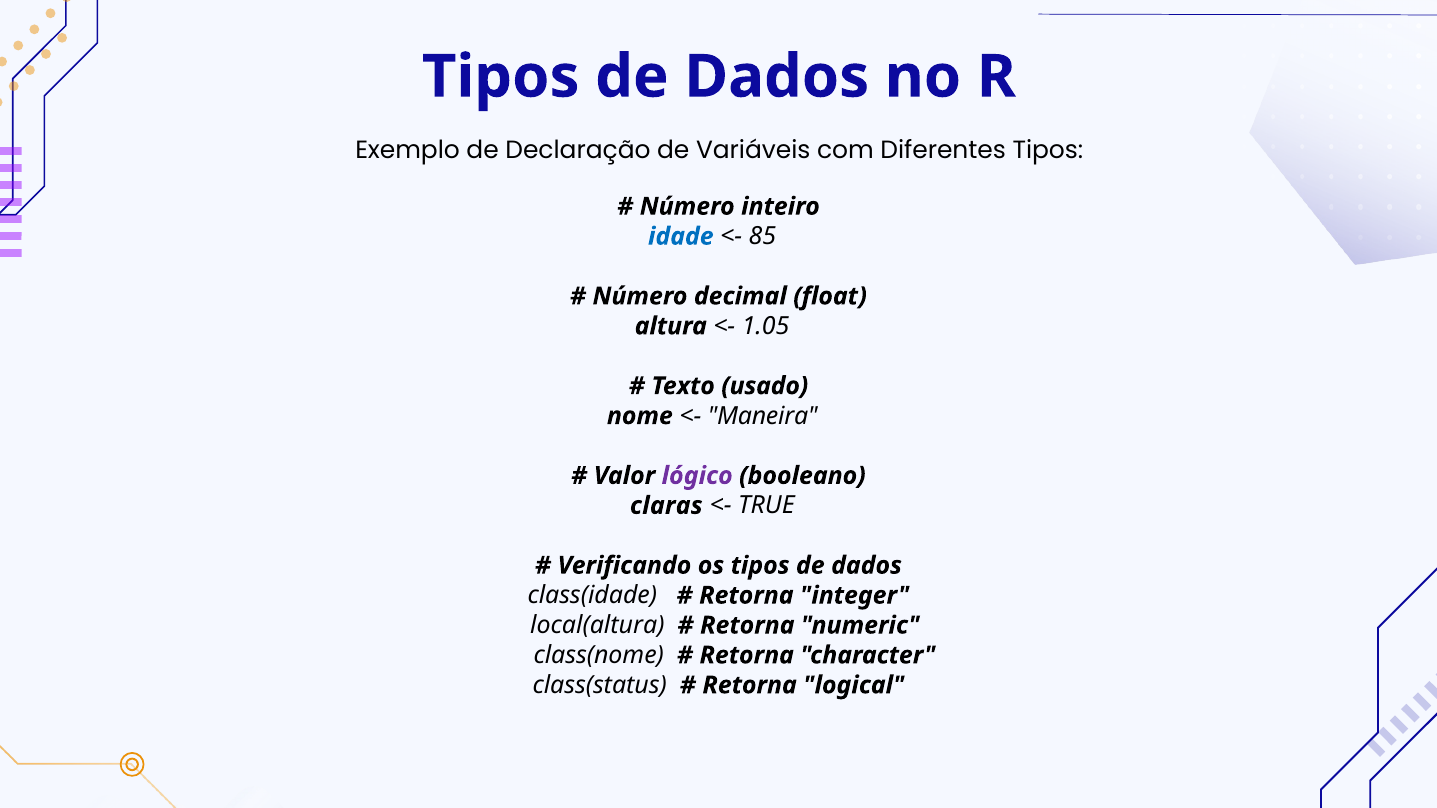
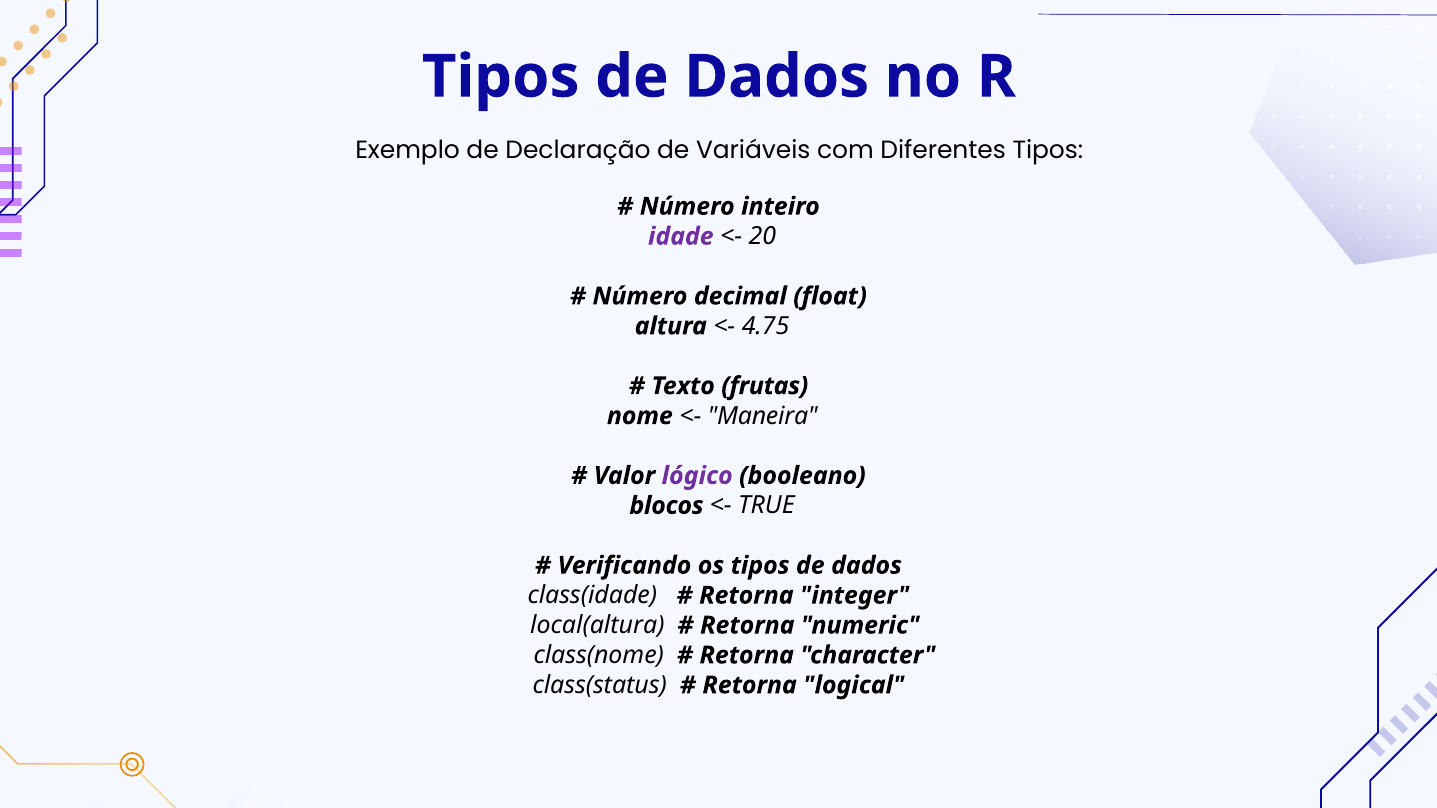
idade colour: blue -> purple
85: 85 -> 20
1.05: 1.05 -> 4.75
usado: usado -> frutas
claras: claras -> blocos
